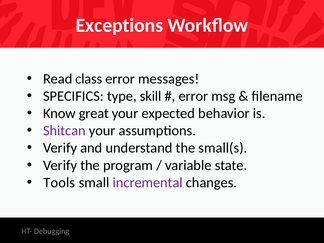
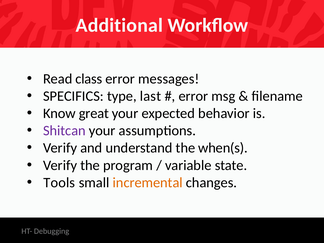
Exceptions: Exceptions -> Additional
skill: skill -> last
small(s: small(s -> when(s
incremental colour: purple -> orange
